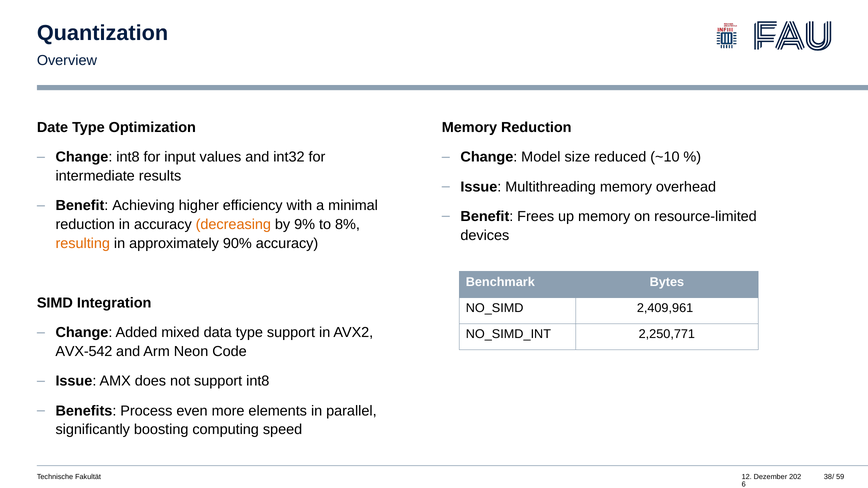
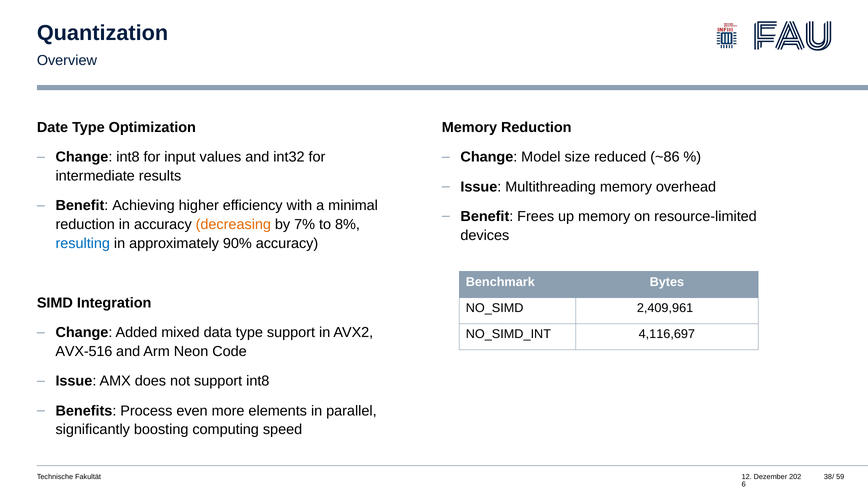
~10: ~10 -> ~86
9%: 9% -> 7%
resulting colour: orange -> blue
2,250,771: 2,250,771 -> 4,116,697
AVX-542: AVX-542 -> AVX-516
